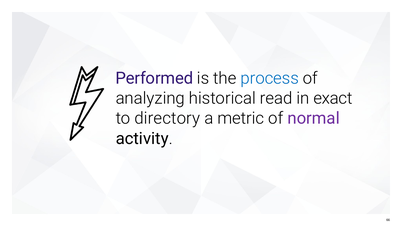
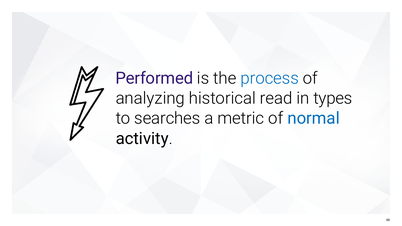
exact: exact -> types
directory: directory -> searches
normal colour: purple -> blue
